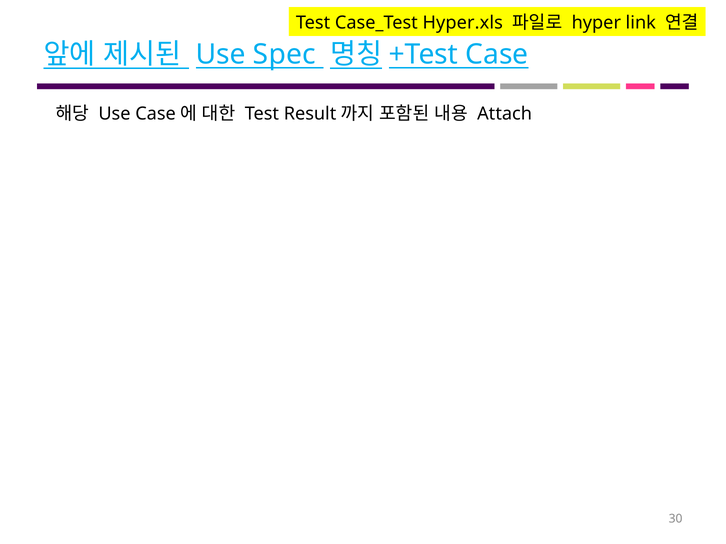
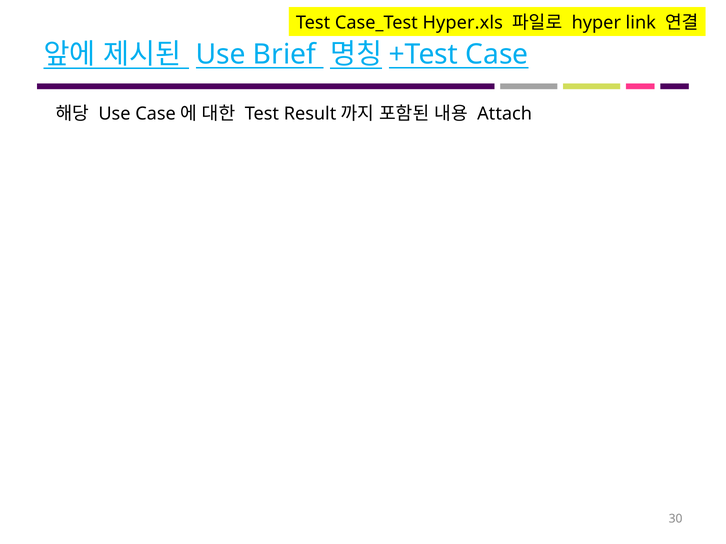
Spec: Spec -> Brief
